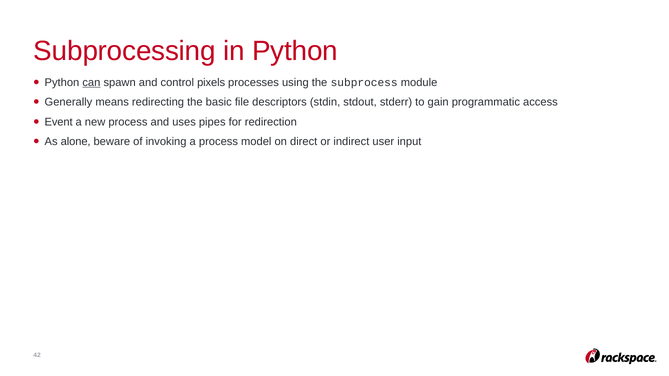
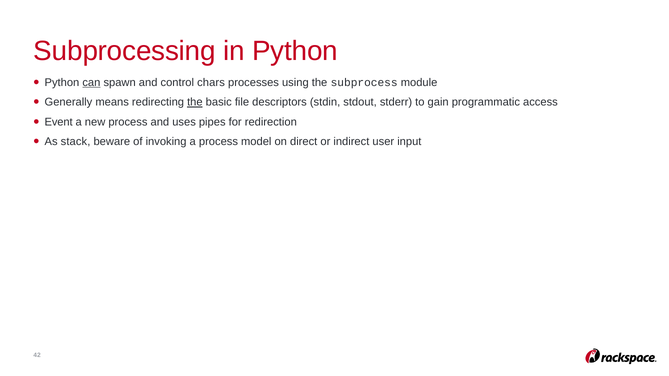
pixels: pixels -> chars
the at (195, 102) underline: none -> present
alone: alone -> stack
